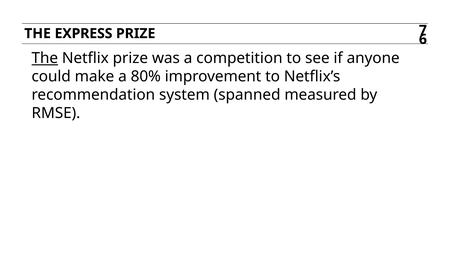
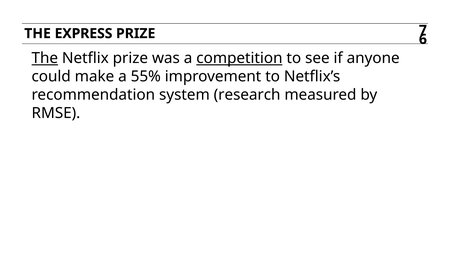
competition underline: none -> present
80%: 80% -> 55%
spanned: spanned -> research
